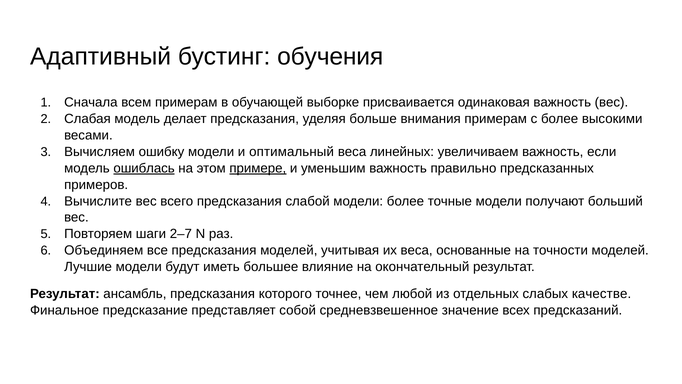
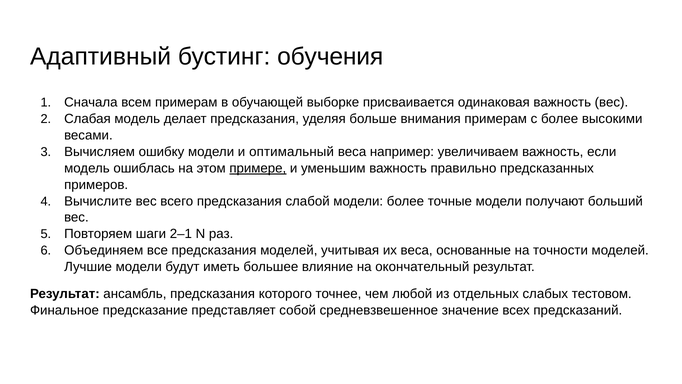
линейных: линейных -> например
ошиблась underline: present -> none
2–7: 2–7 -> 2–1
качестве: качестве -> тестовом
